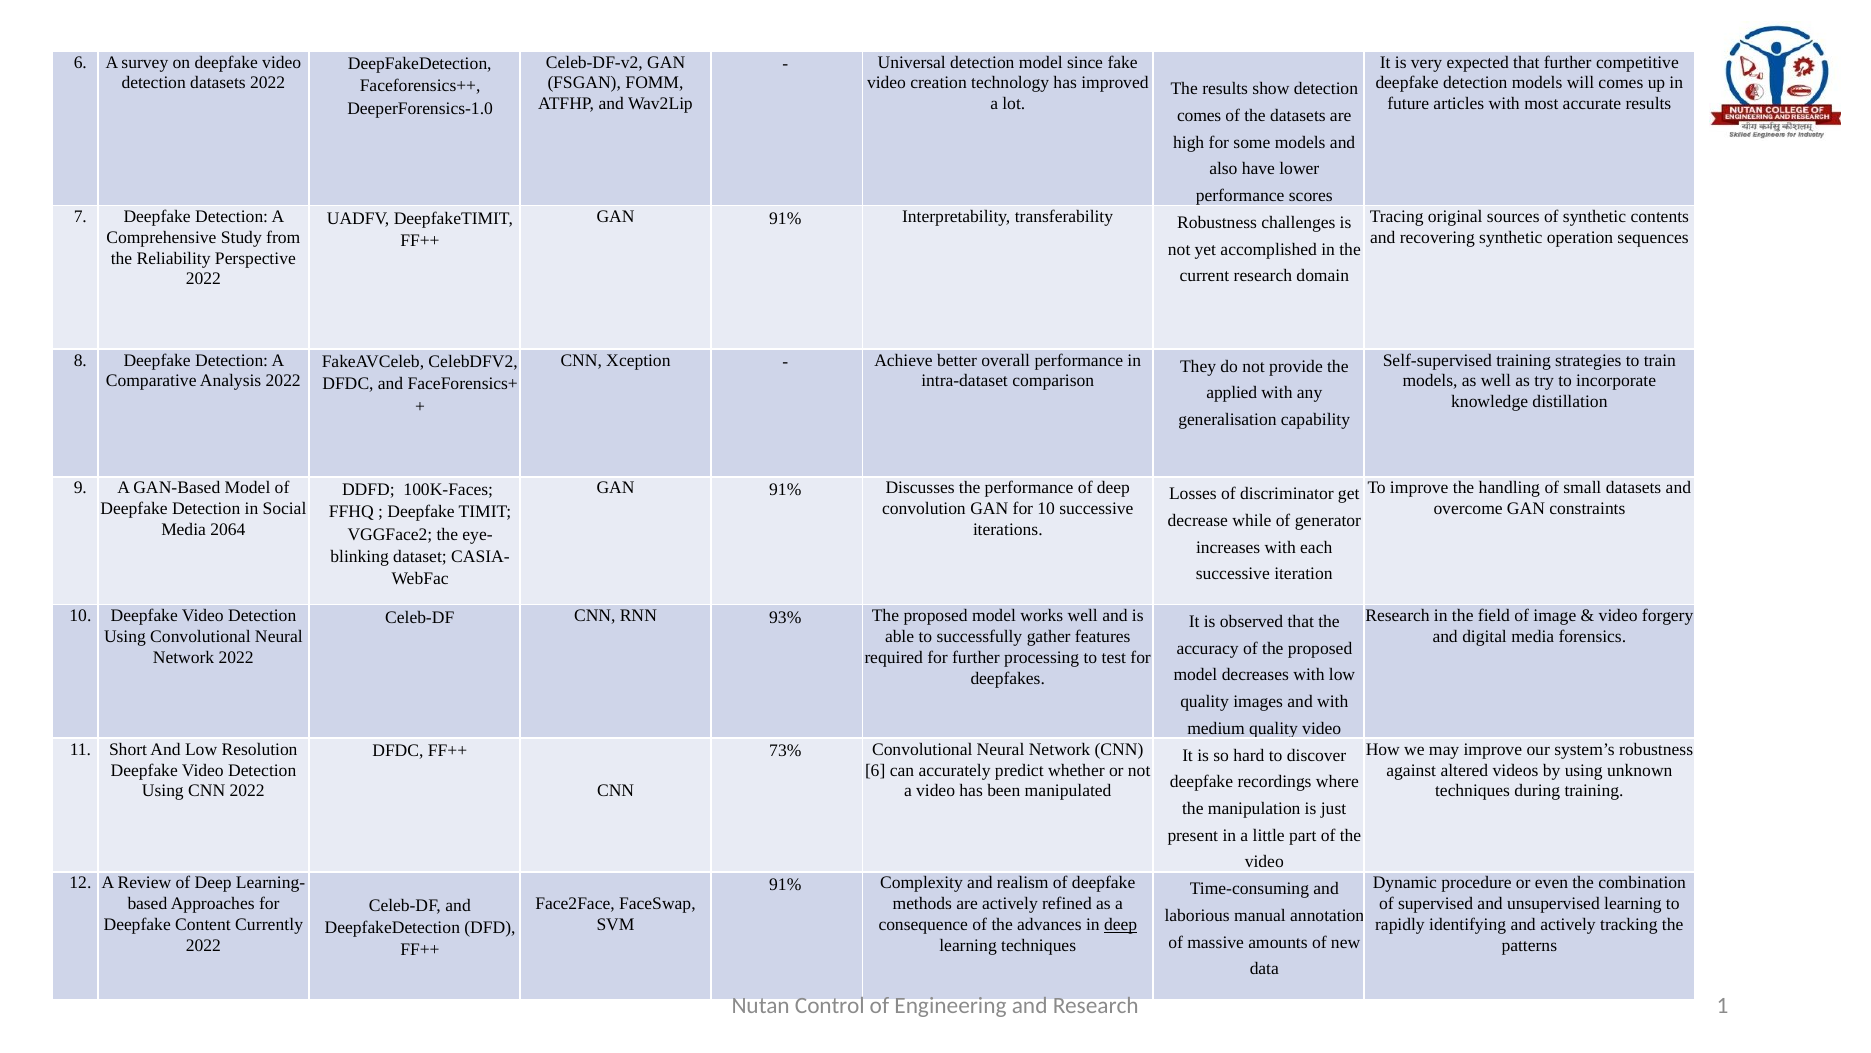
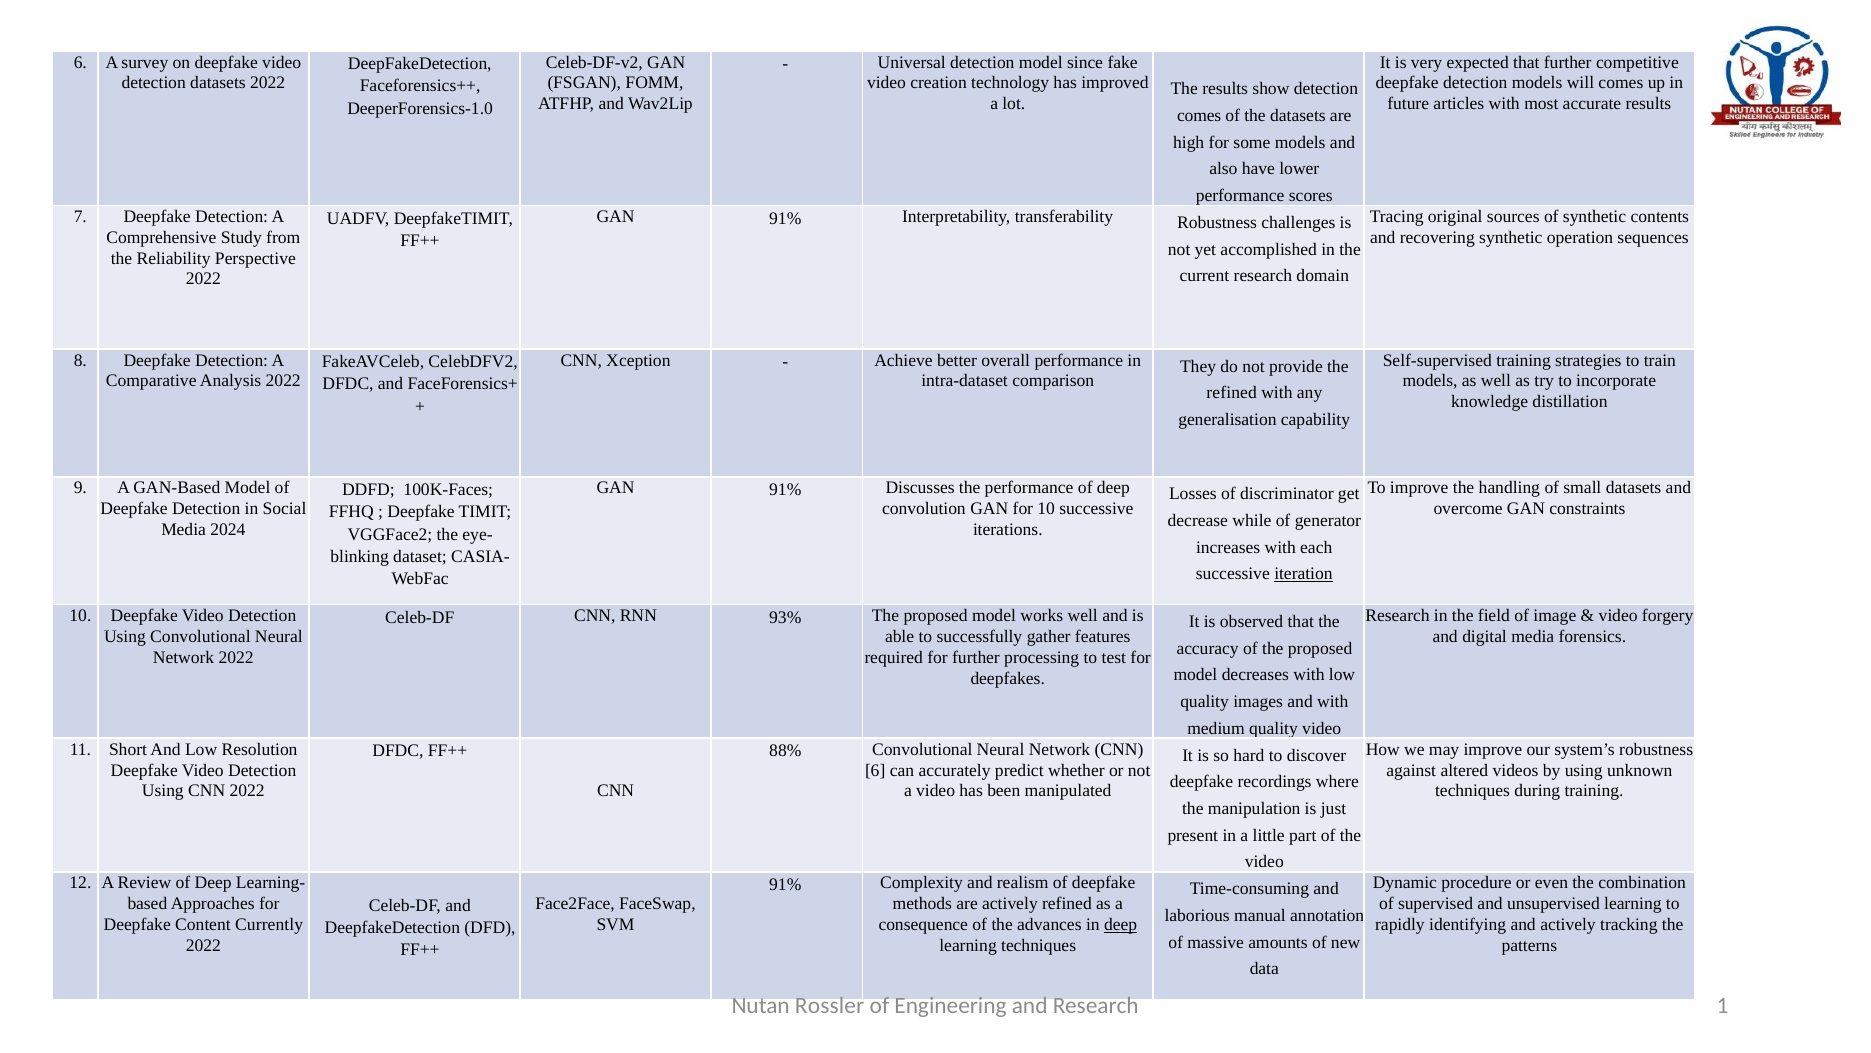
applied at (1232, 393): applied -> refined
2064: 2064 -> 2024
iteration underline: none -> present
73%: 73% -> 88%
Control: Control -> Rossler
